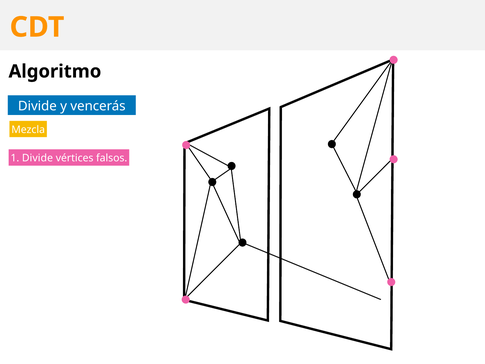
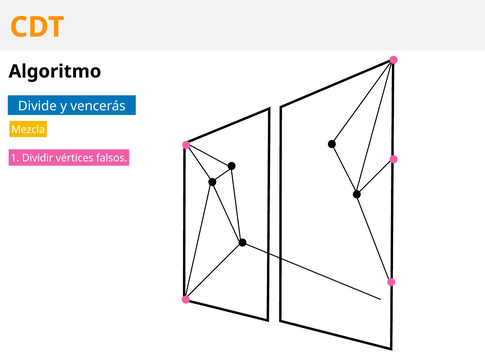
1 Divide: Divide -> Dividir
